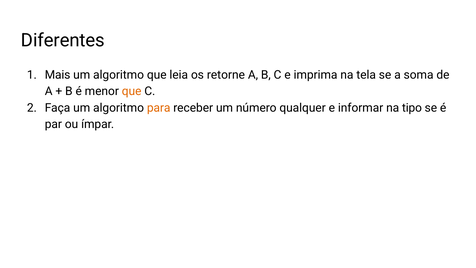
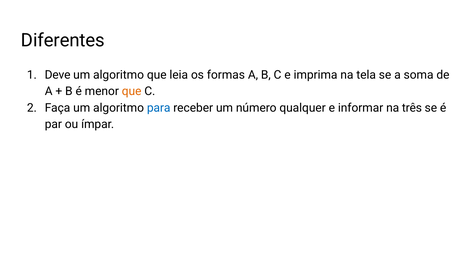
Mais: Mais -> Deve
retorne: retorne -> formas
para colour: orange -> blue
tipo: tipo -> três
